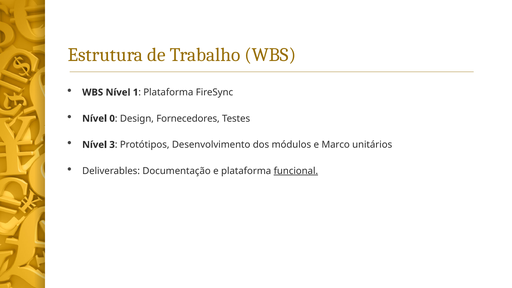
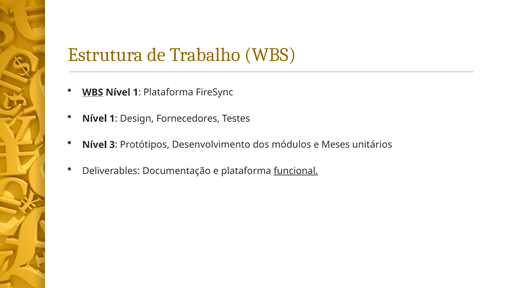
WBS at (93, 92) underline: none -> present
0 at (112, 119): 0 -> 1
Marco: Marco -> Meses
